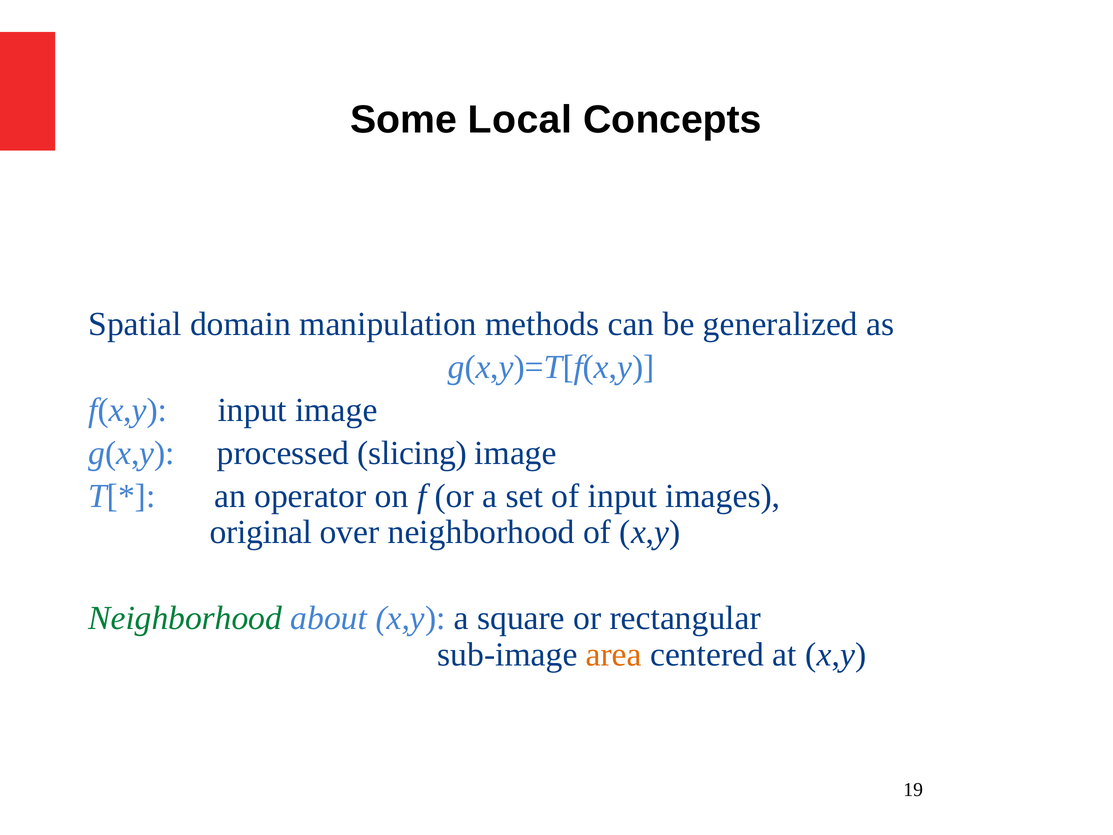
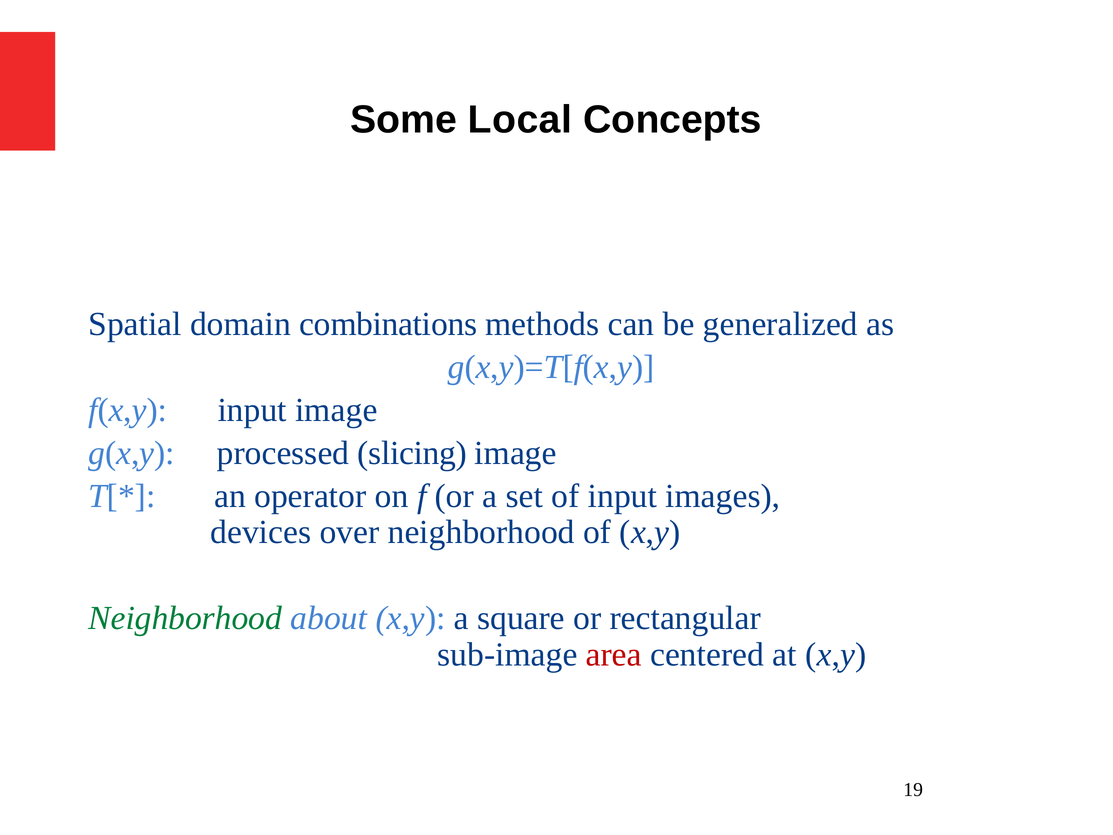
manipulation: manipulation -> combinations
original: original -> devices
area colour: orange -> red
